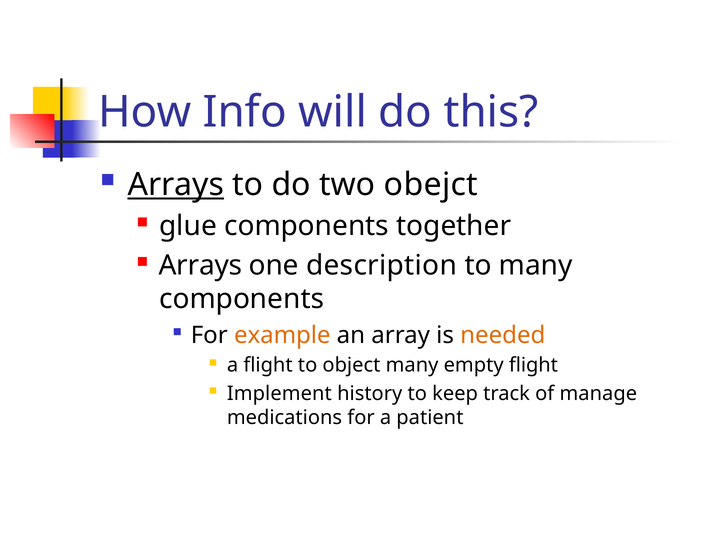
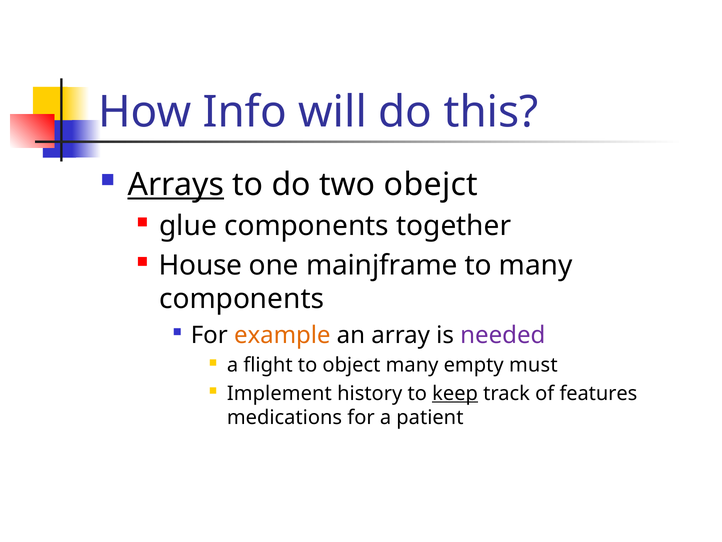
Arrays at (200, 265): Arrays -> House
description: description -> mainjframe
needed colour: orange -> purple
empty flight: flight -> must
keep underline: none -> present
manage: manage -> features
